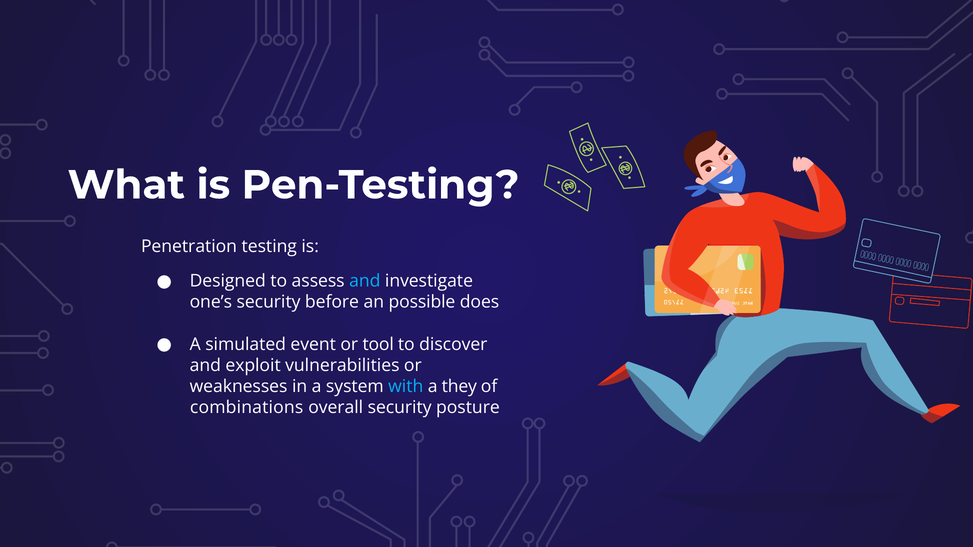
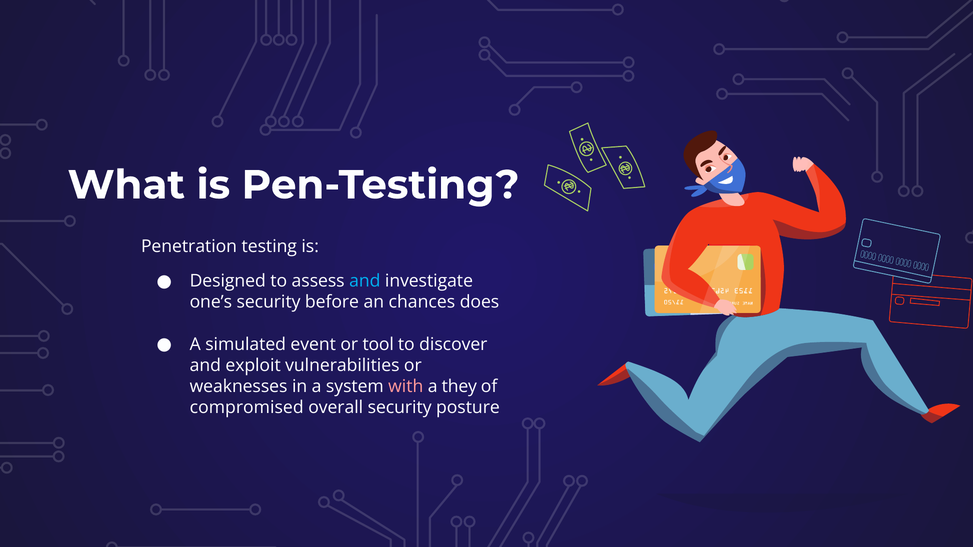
possible: possible -> chances
with colour: light blue -> pink
combinations: combinations -> compromised
